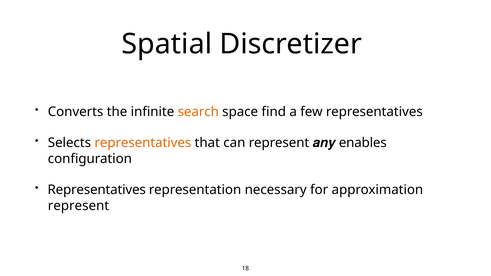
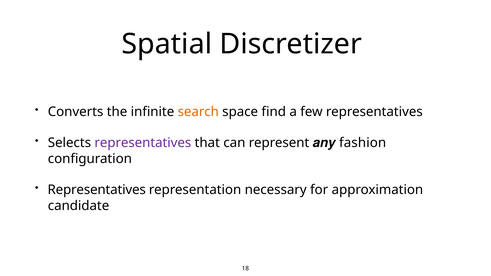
representatives at (143, 143) colour: orange -> purple
enables: enables -> fashion
represent at (79, 206): represent -> candidate
